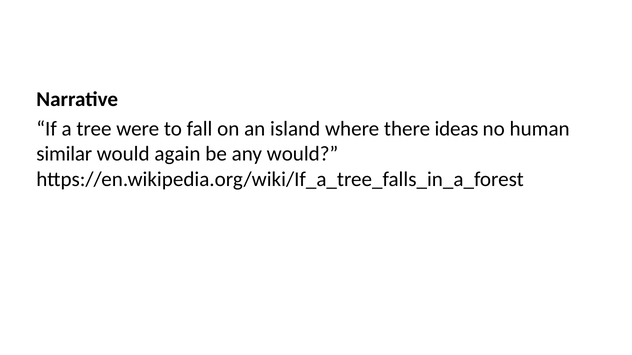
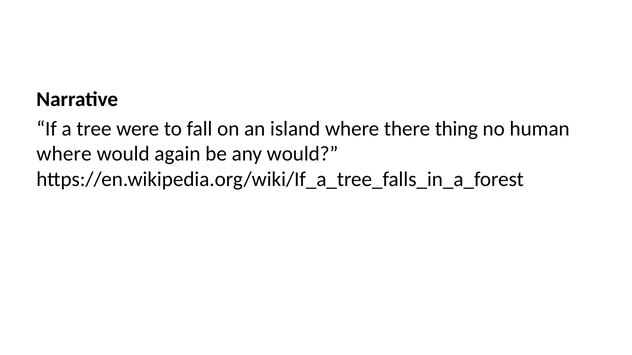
ideas: ideas -> thing
similar at (64, 154): similar -> where
